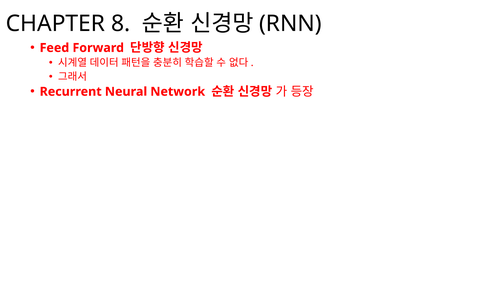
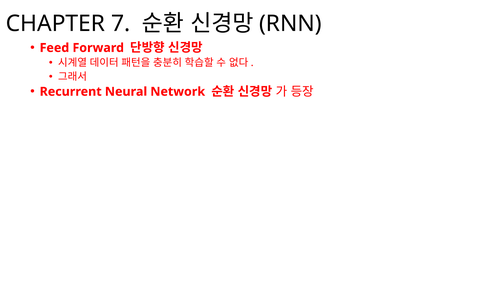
8: 8 -> 7
